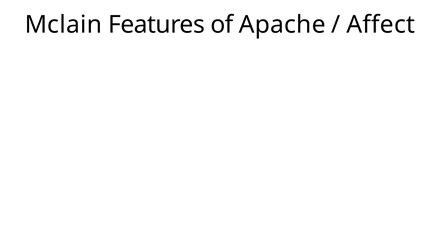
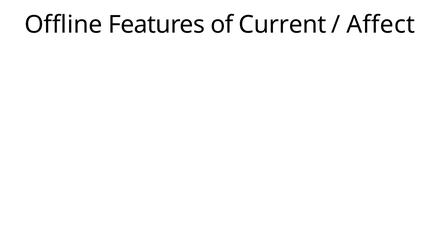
Mclain: Mclain -> Offline
Apache: Apache -> Current
